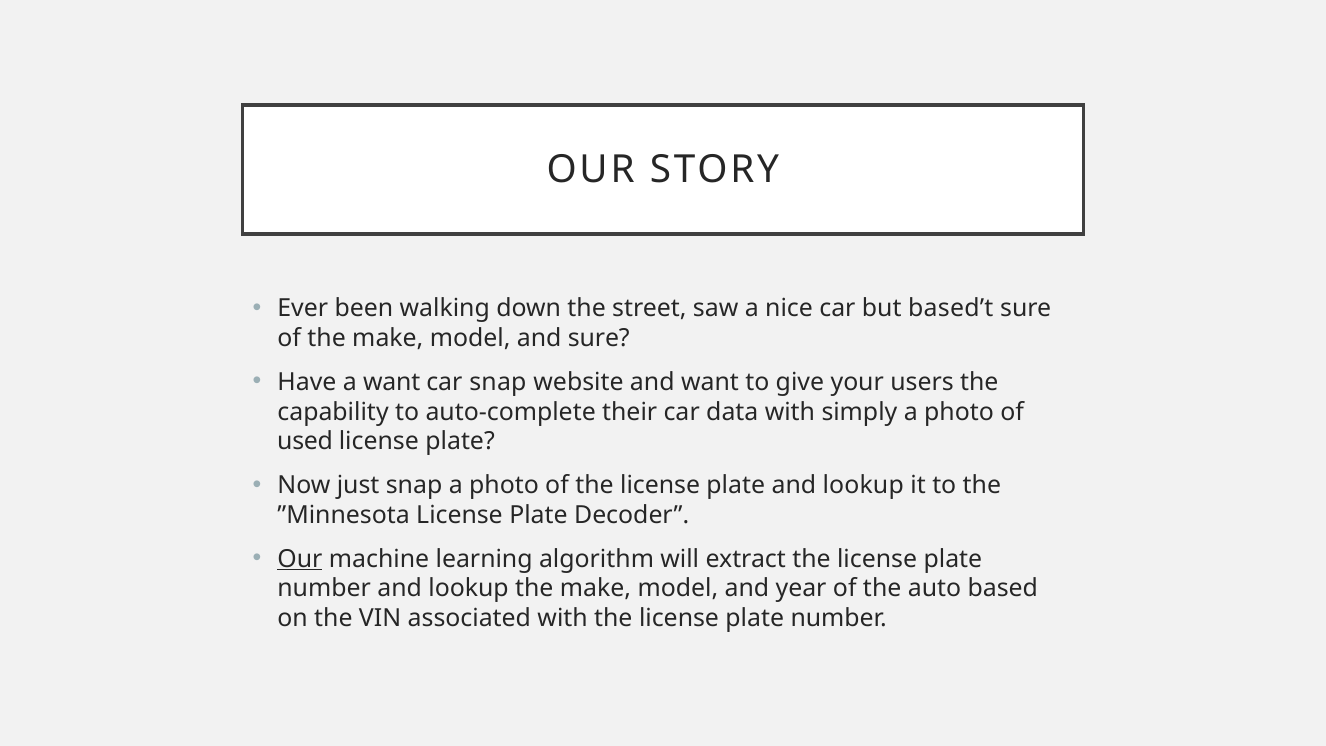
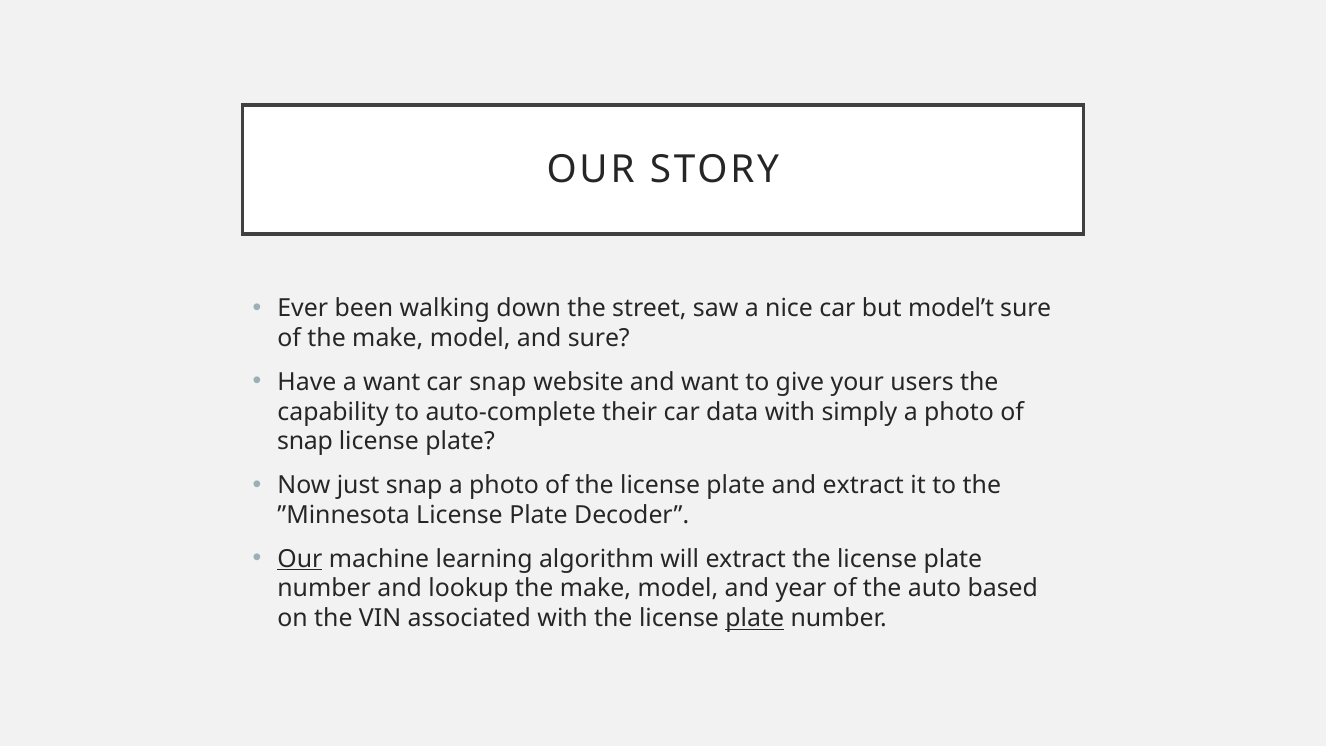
based’t: based’t -> model’t
used at (305, 442): used -> snap
plate and lookup: lookup -> extract
plate at (755, 619) underline: none -> present
